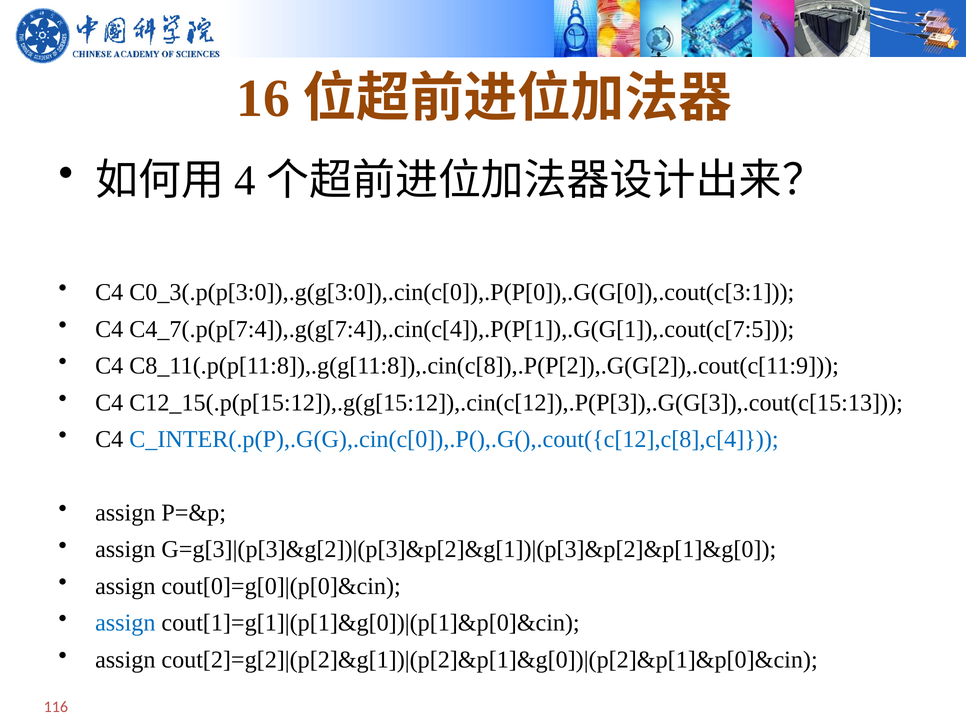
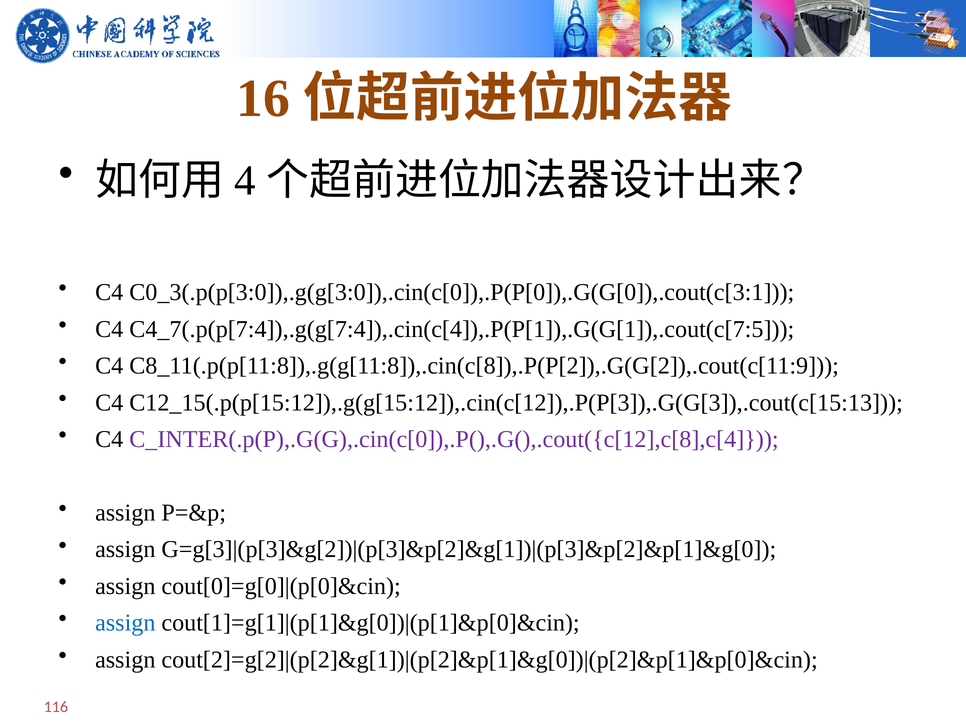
C_INTER(.p(P),.G(G),.cin(c[0]),.P(),.G(),.cout({c[12],c[8],c[4 colour: blue -> purple
